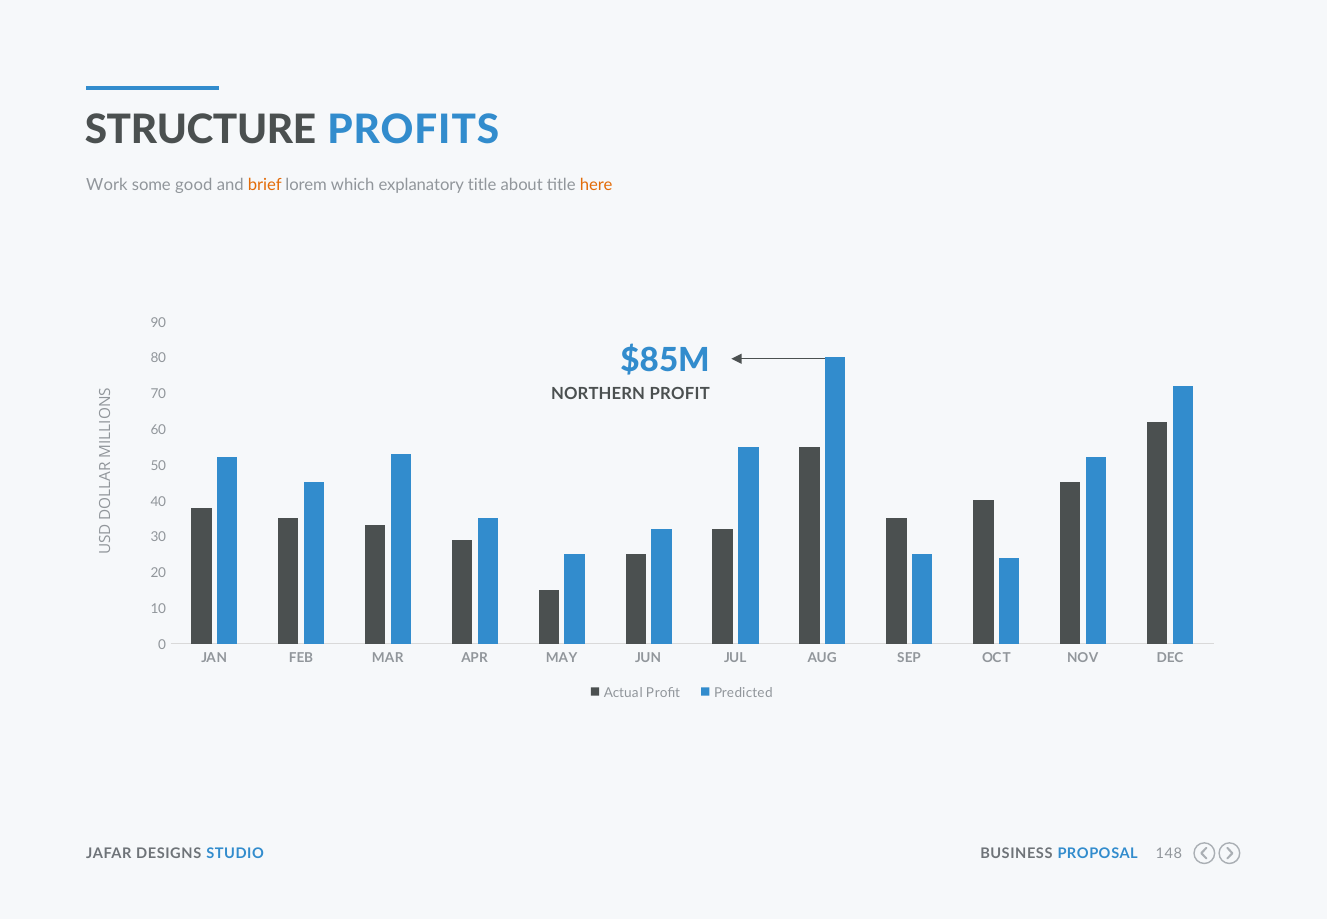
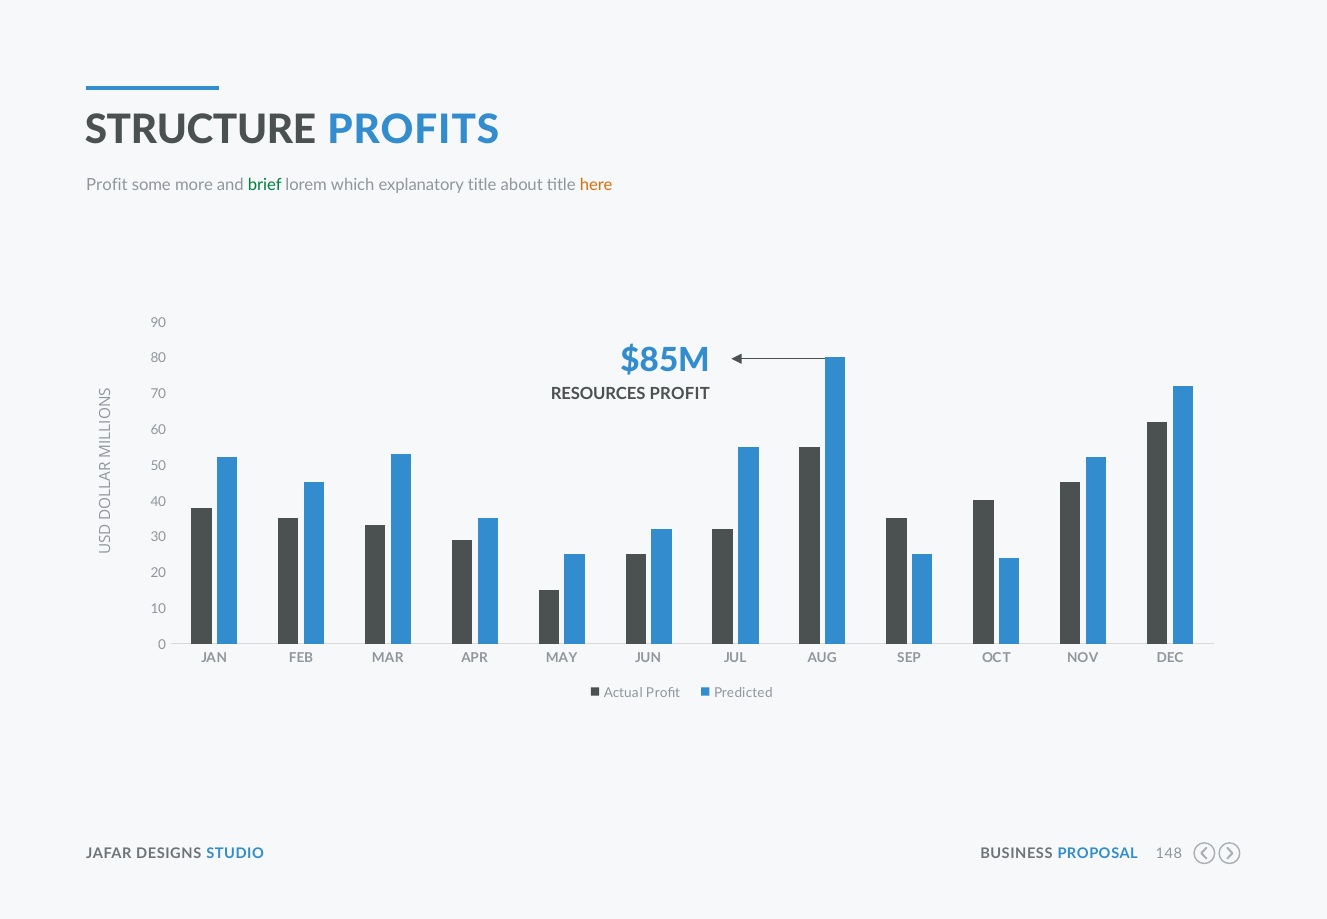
Work at (107, 185): Work -> Profit
good: good -> more
brief colour: orange -> green
NORTHERN: NORTHERN -> RESOURCES
